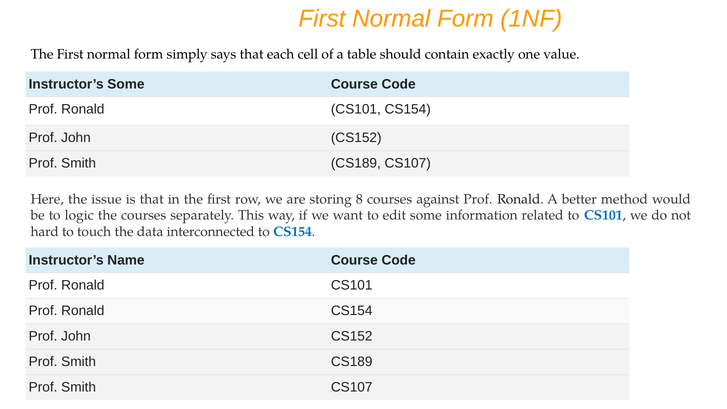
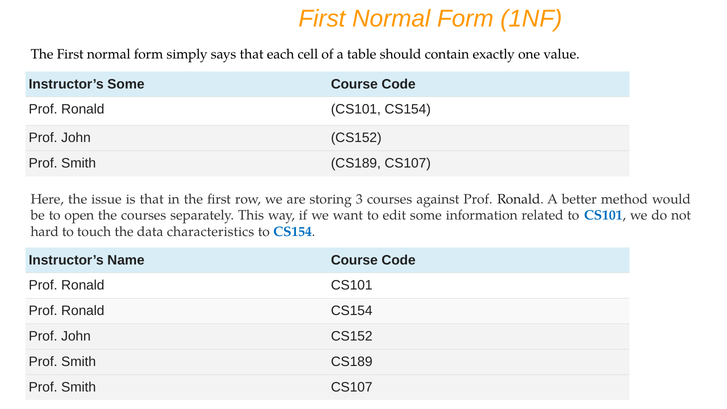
8: 8 -> 3
logic: logic -> open
interconnected: interconnected -> characteristics
